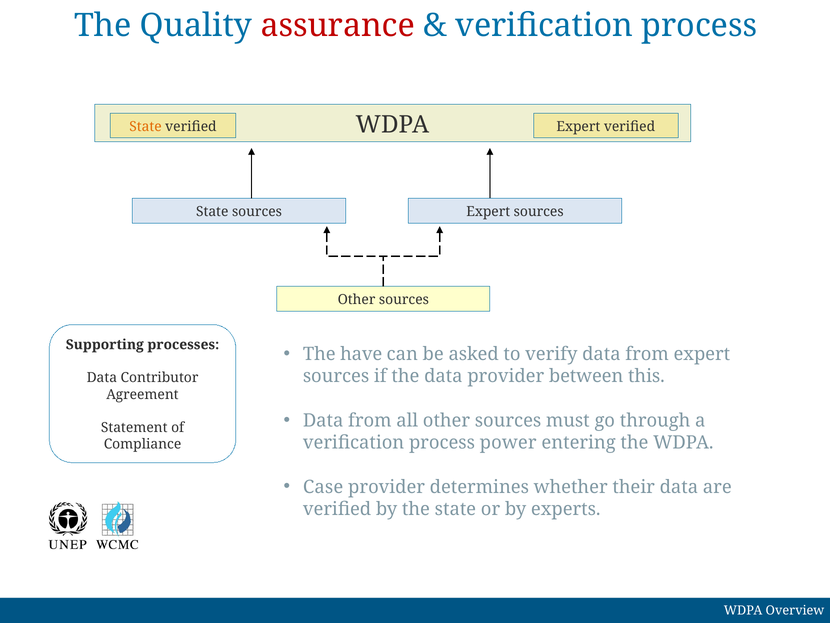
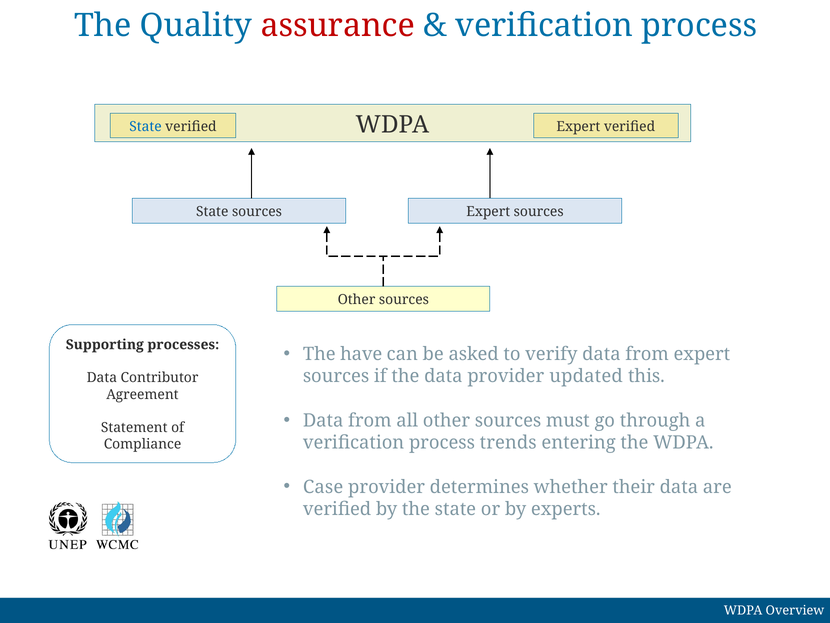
State at (146, 126) colour: orange -> blue
between: between -> updated
power: power -> trends
